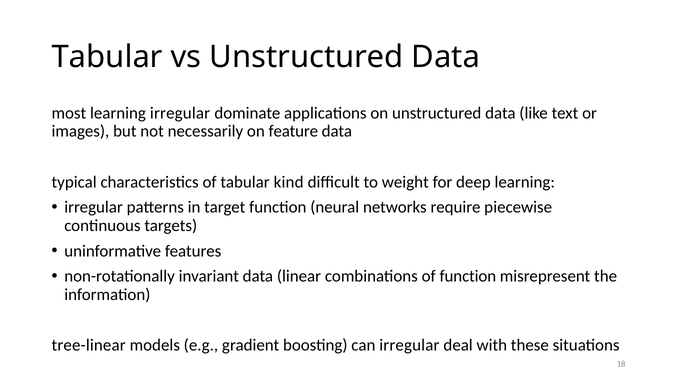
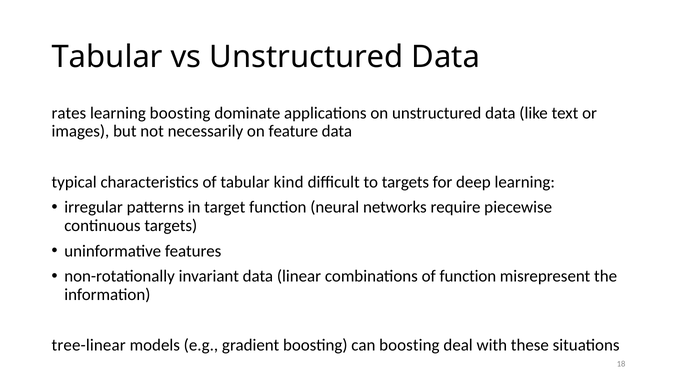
most: most -> rates
learning irregular: irregular -> boosting
to weight: weight -> targets
can irregular: irregular -> boosting
